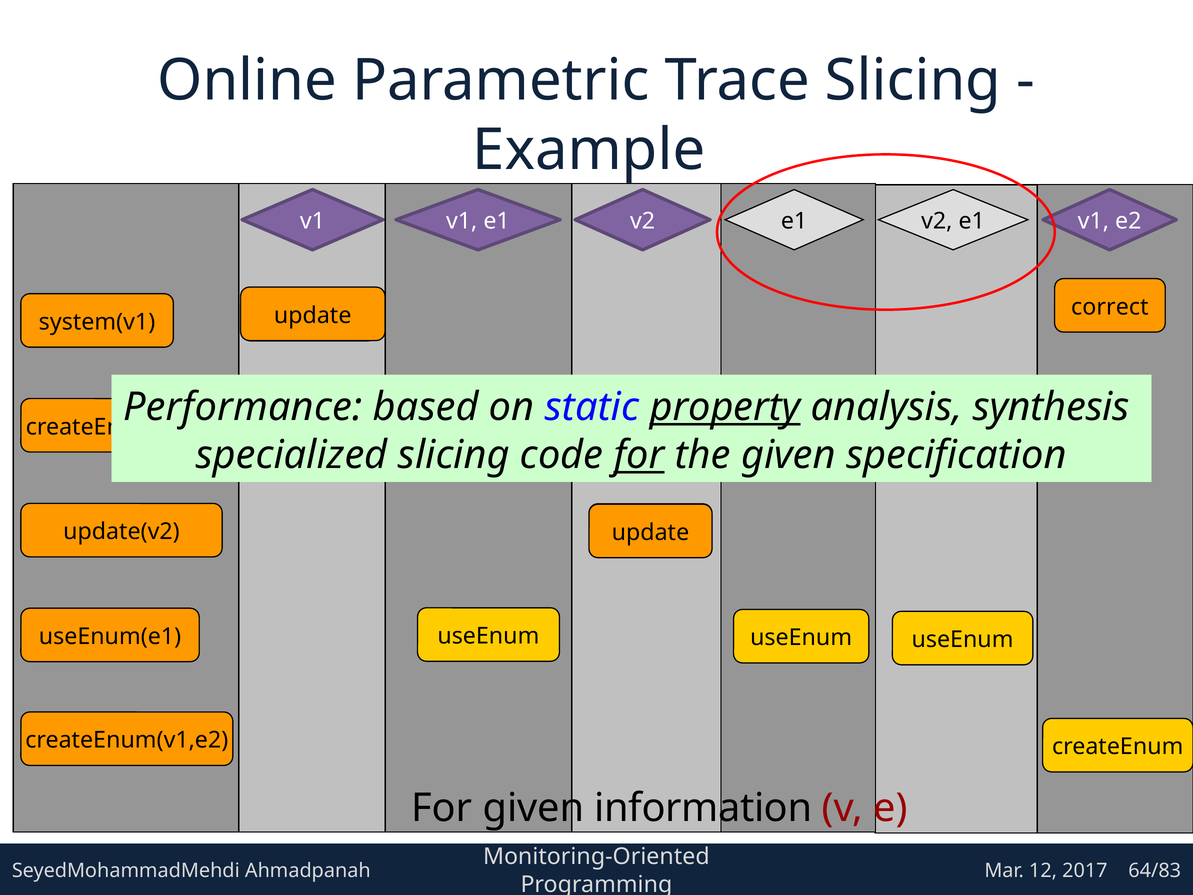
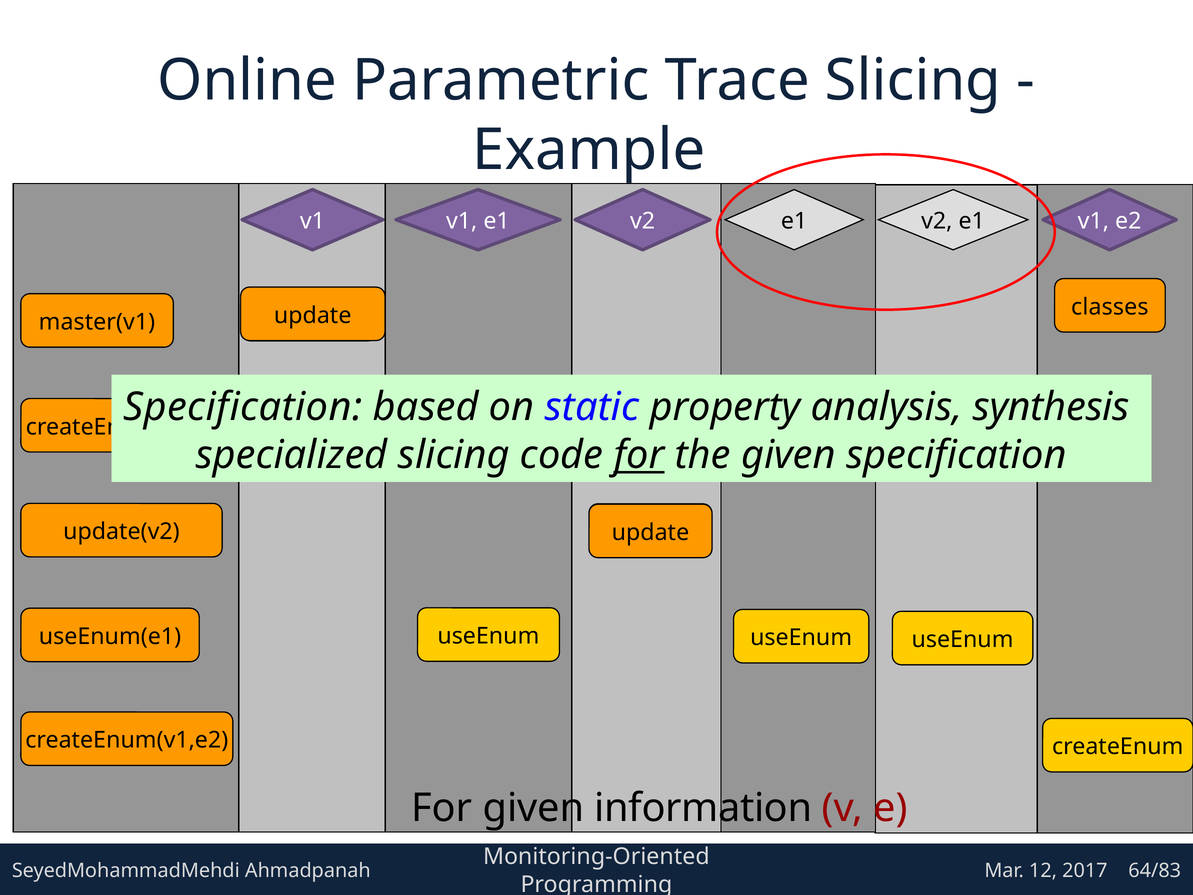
correct: correct -> classes
system(v1: system(v1 -> master(v1
Performance at (243, 407): Performance -> Specification
property underline: present -> none
